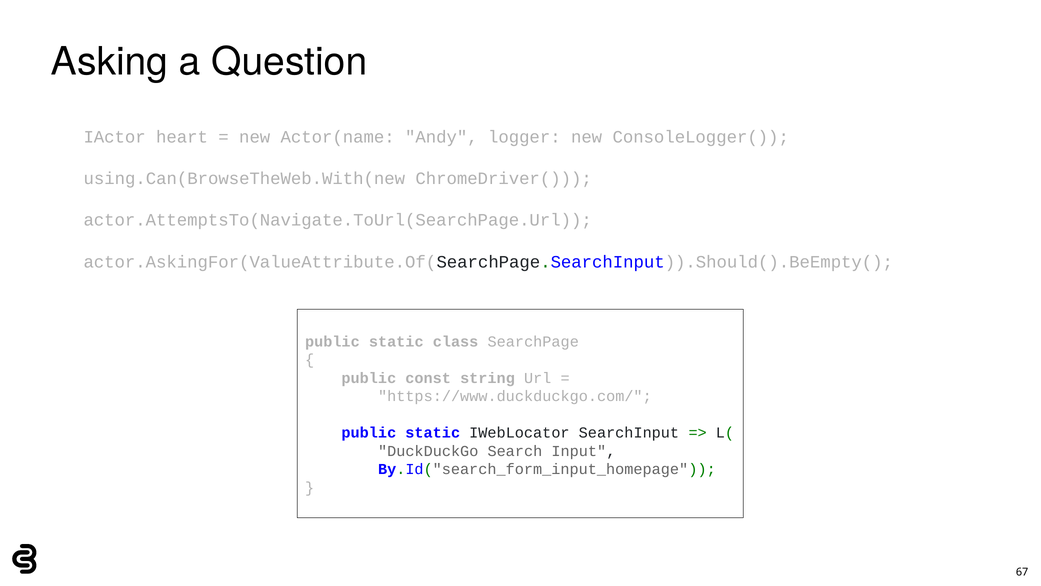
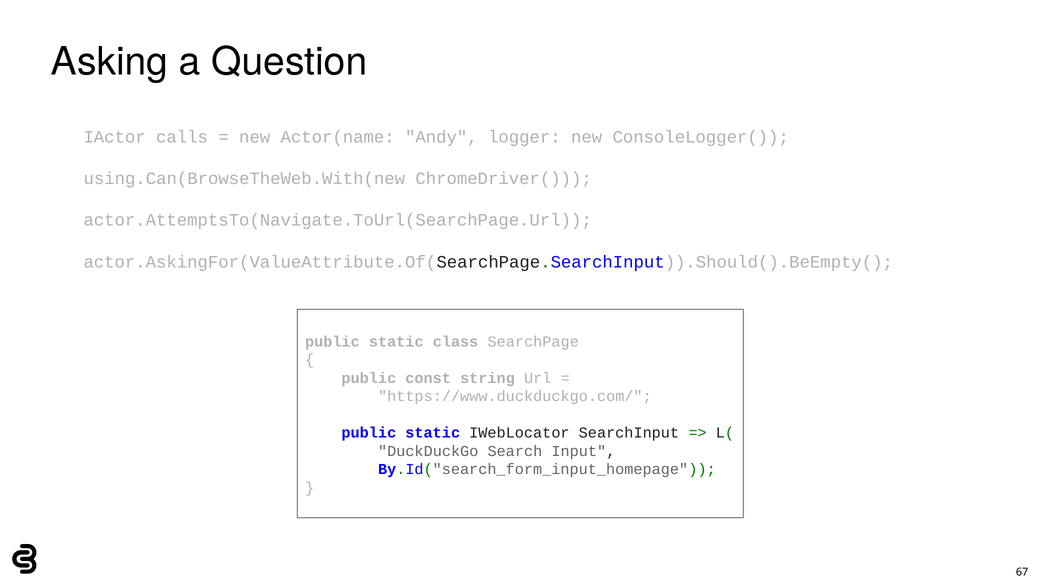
heart: heart -> calls
